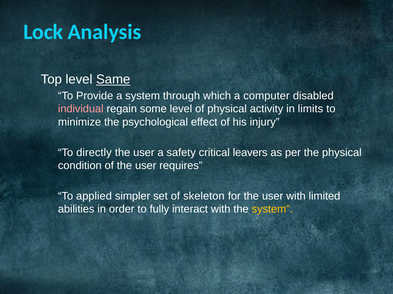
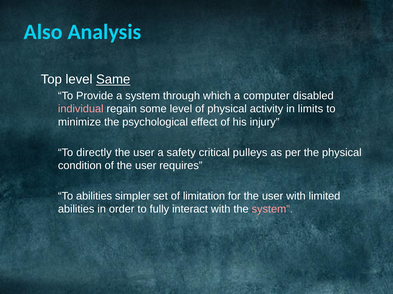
Lock: Lock -> Also
leavers: leavers -> pulleys
To applied: applied -> abilities
skeleton: skeleton -> limitation
system at (272, 210) colour: yellow -> pink
